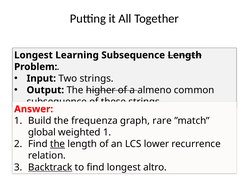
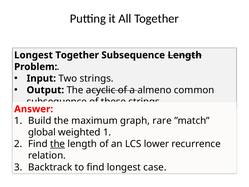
Longest Learning: Learning -> Together
higher: higher -> acyclic
frequenza: frequenza -> maximum
Backtrack underline: present -> none
altro: altro -> case
